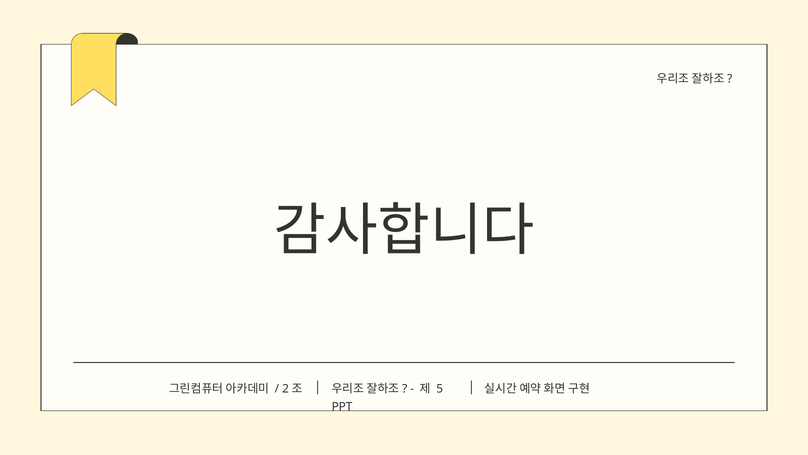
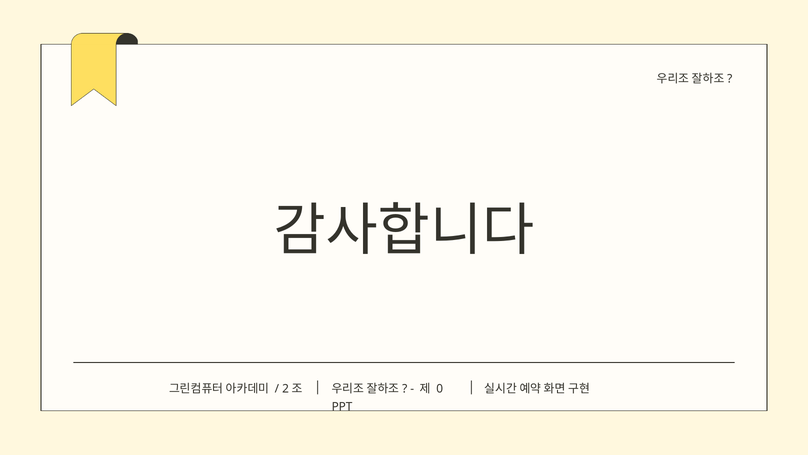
5: 5 -> 0
